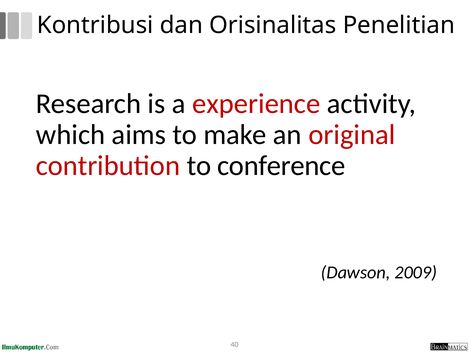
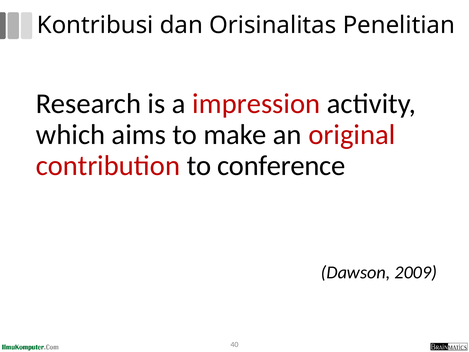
experience: experience -> impression
